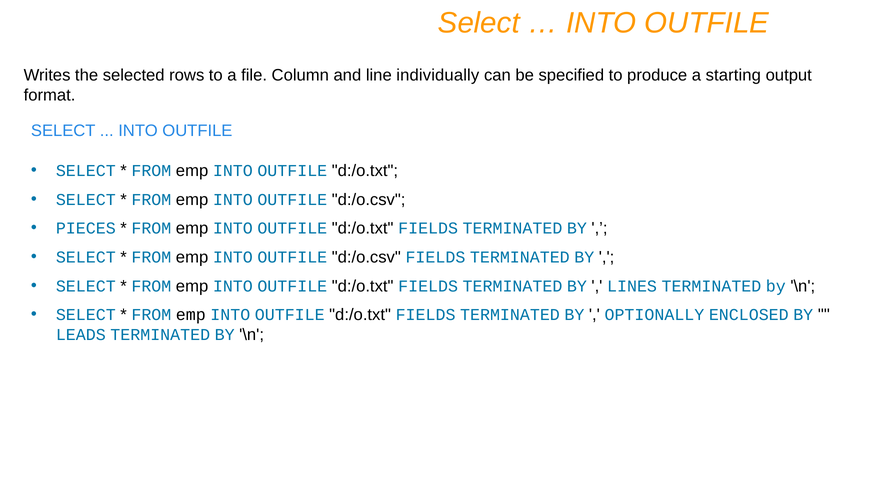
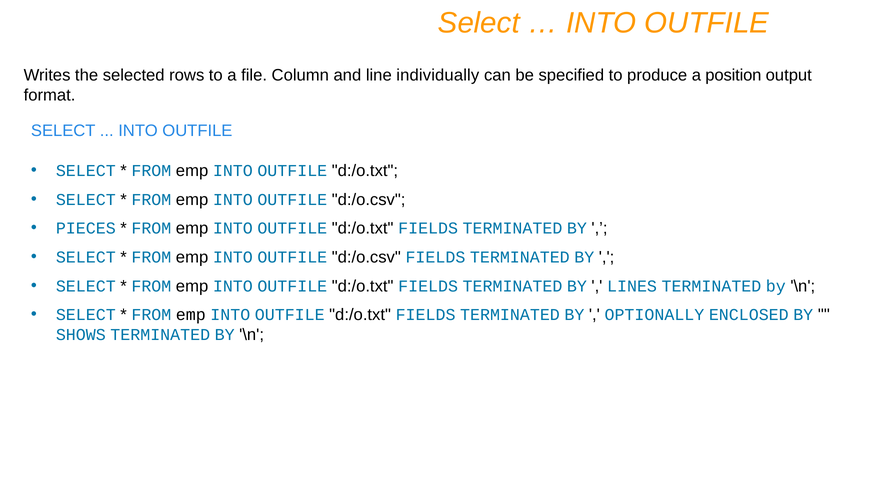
starting: starting -> position
LEADS: LEADS -> SHOWS
